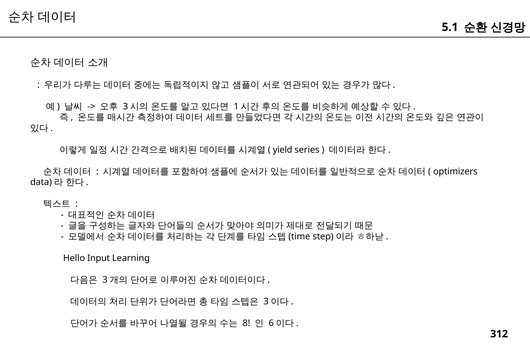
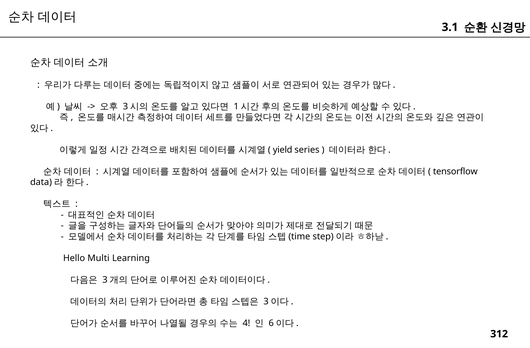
5.1: 5.1 -> 3.1
optimizers: optimizers -> tensorflow
Input: Input -> Multi
8: 8 -> 4
